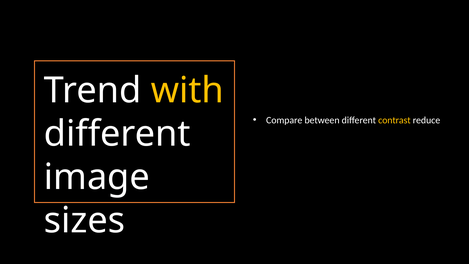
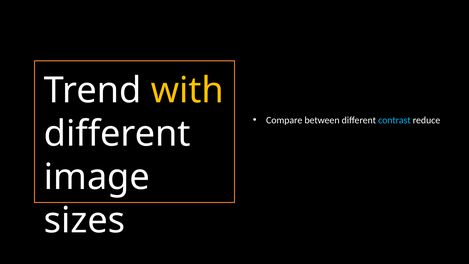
contrast colour: yellow -> light blue
